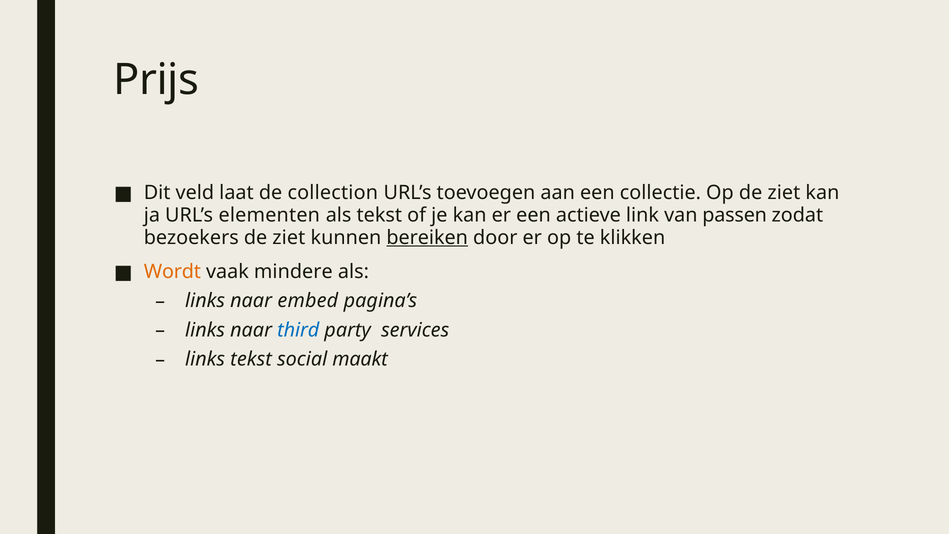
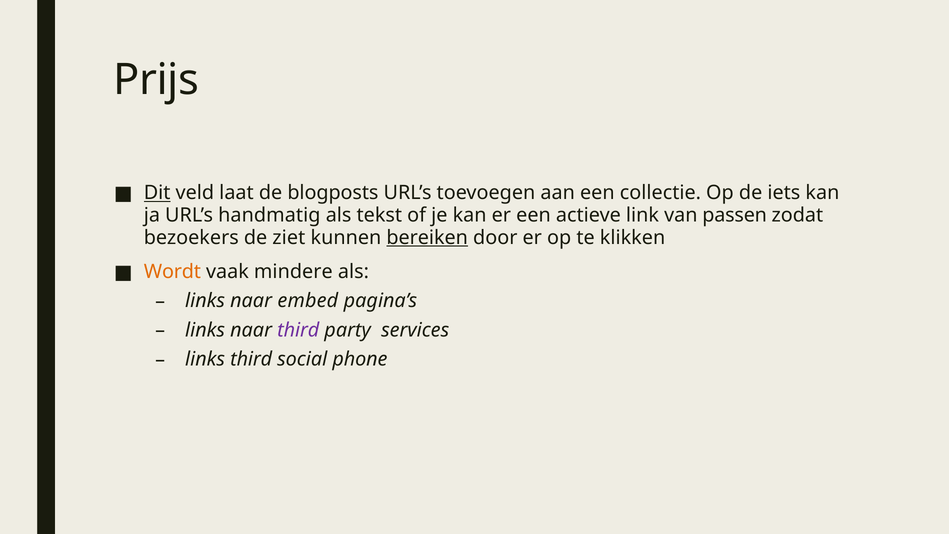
Dit underline: none -> present
collection: collection -> blogposts
Op de ziet: ziet -> iets
elementen: elementen -> handmatig
third at (298, 330) colour: blue -> purple
links tekst: tekst -> third
maakt: maakt -> phone
